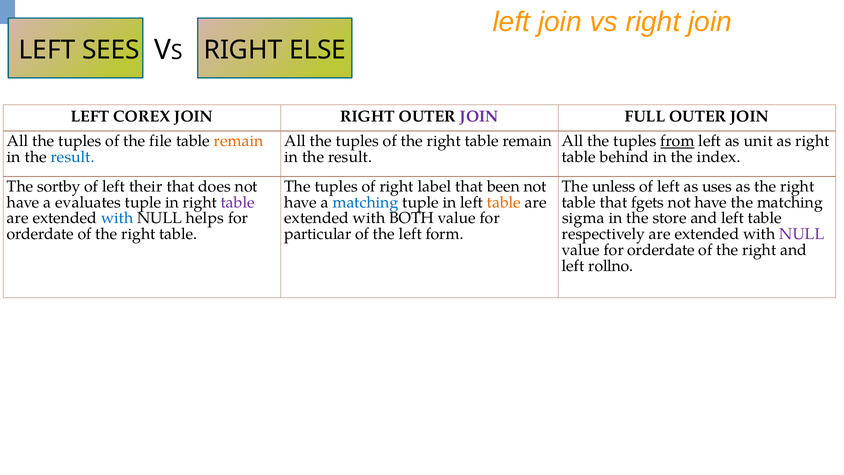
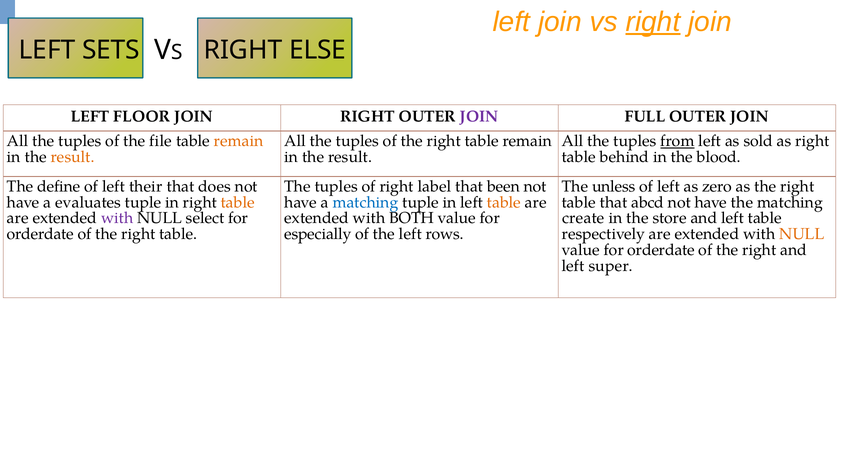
right at (653, 22) underline: none -> present
SEES: SEES -> SETS
COREX: COREX -> FLOOR
unit: unit -> sold
result at (73, 157) colour: blue -> orange
index: index -> blood
sortby: sortby -> define
uses: uses -> zero
table at (238, 202) colour: purple -> orange
fgets: fgets -> abcd
with at (117, 218) colour: blue -> purple
helps: helps -> select
sigma: sigma -> create
particular: particular -> especially
form: form -> rows
NULL at (802, 234) colour: purple -> orange
rollno: rollno -> super
